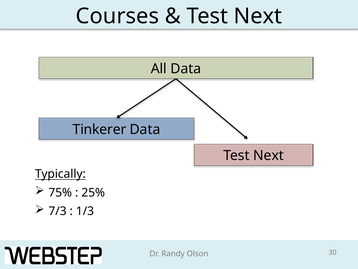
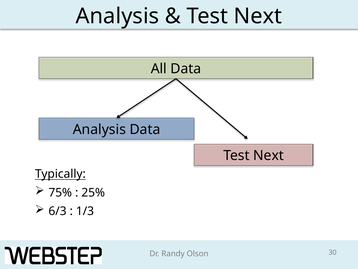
Courses at (117, 16): Courses -> Analysis
Tinkerer at (99, 129): Tinkerer -> Analysis
7/3: 7/3 -> 6/3
